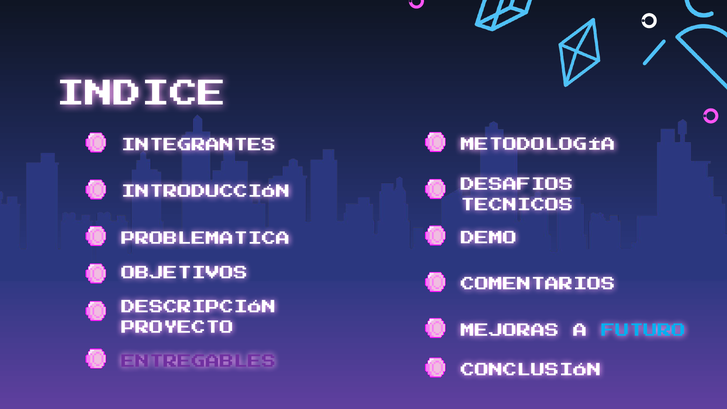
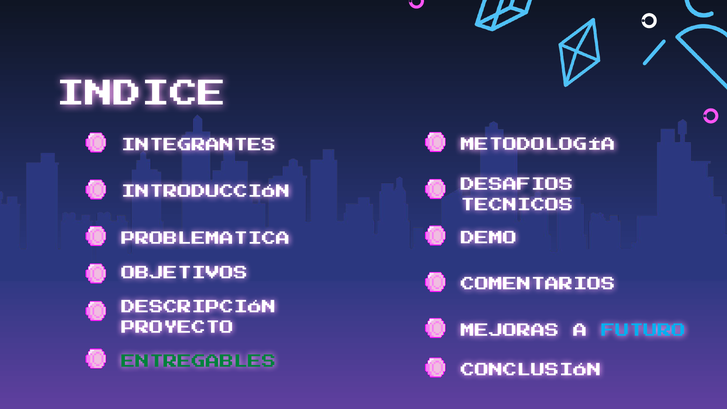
ENTREGABLES colour: purple -> green
